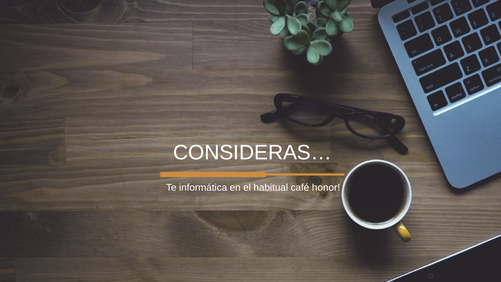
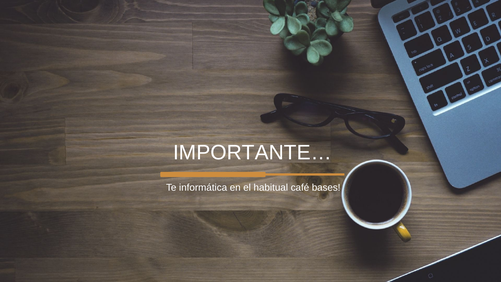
CONSIDERAS…: CONSIDERAS… -> IMPORTANTE…
honor: honor -> bases
